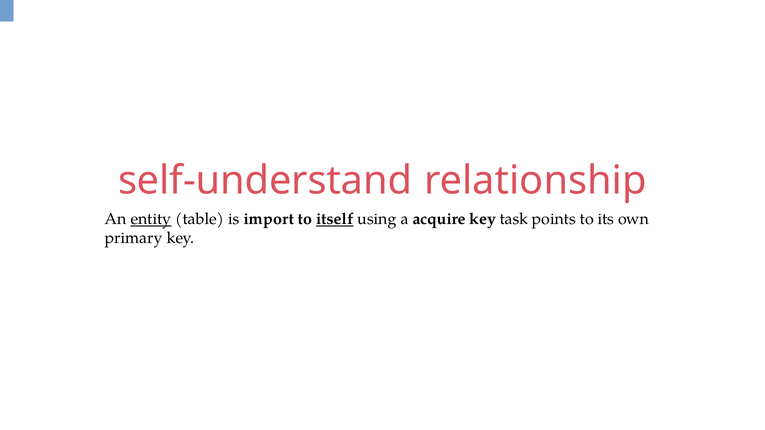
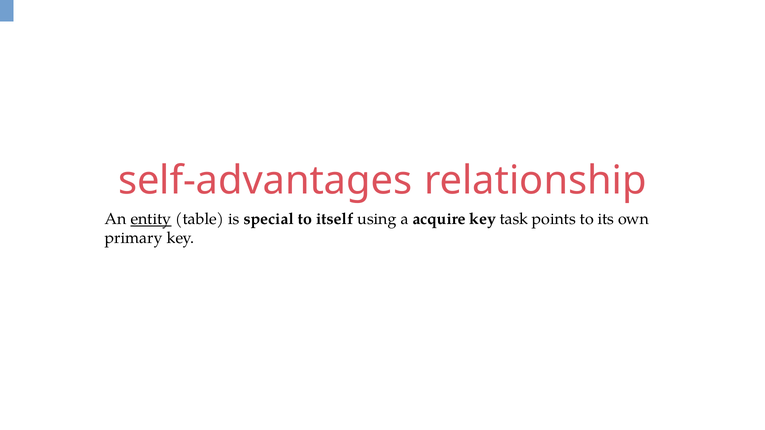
self-understand: self-understand -> self-advantages
import: import -> special
itself underline: present -> none
